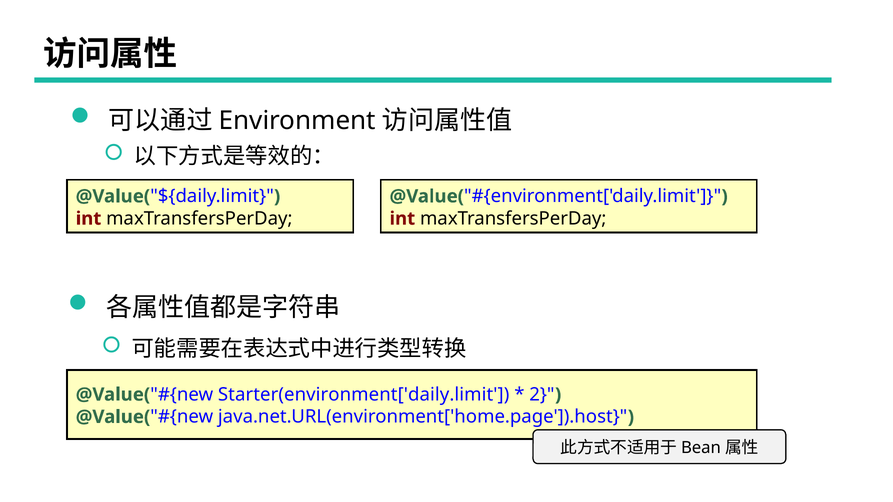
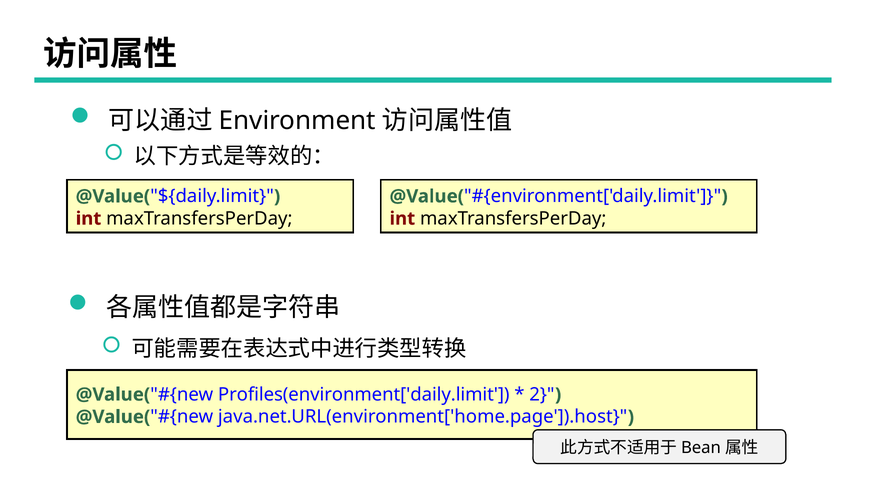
Starter(environment['daily.limit: Starter(environment['daily.limit -> Profiles(environment['daily.limit
